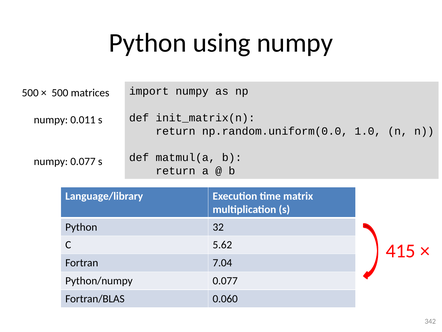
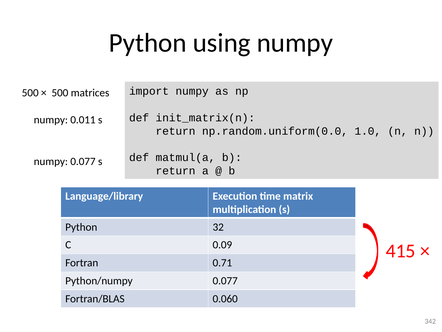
5.62: 5.62 -> 0.09
7.04: 7.04 -> 0.71
